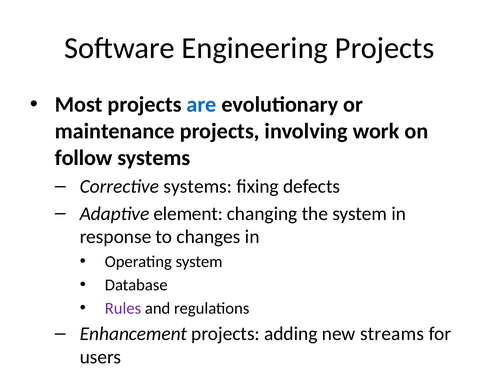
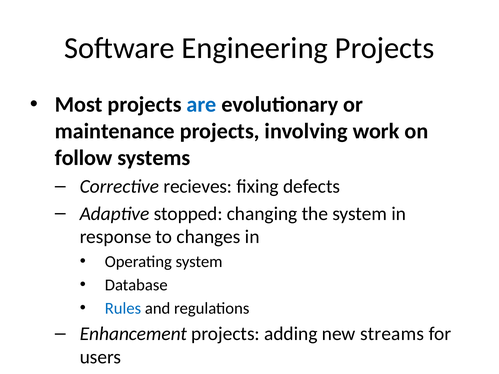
Corrective systems: systems -> recieves
element: element -> stopped
Rules colour: purple -> blue
